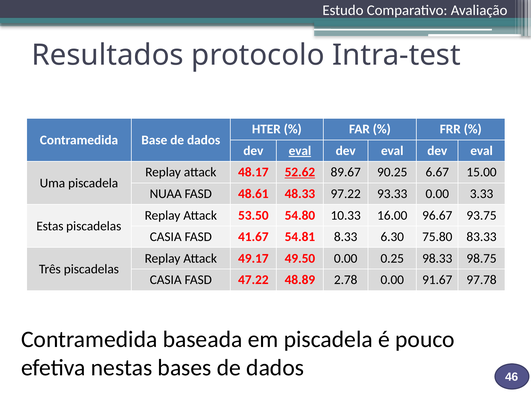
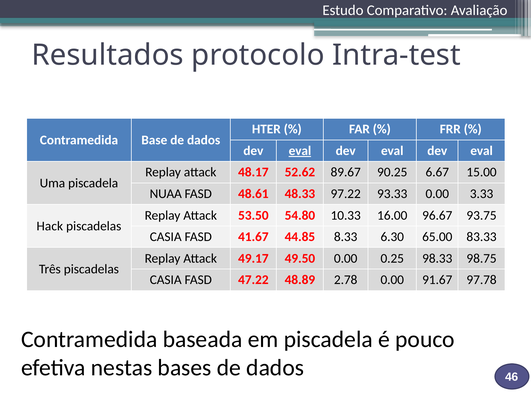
52.62 underline: present -> none
Estas: Estas -> Hack
54.81: 54.81 -> 44.85
75.80: 75.80 -> 65.00
